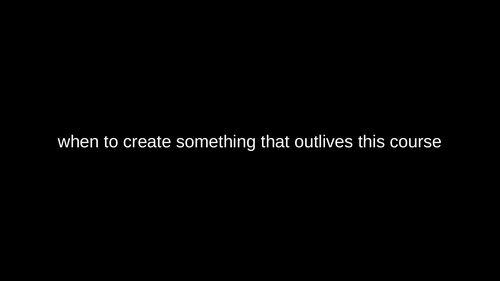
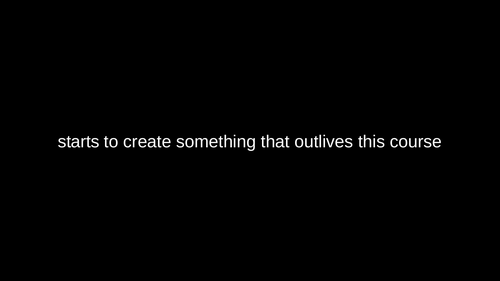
when: when -> starts
